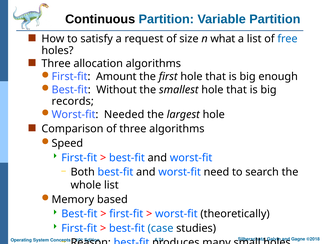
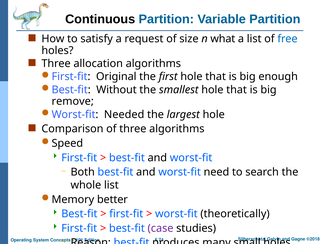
Amount: Amount -> Original
records: records -> remove
based: based -> better
case colour: blue -> purple
